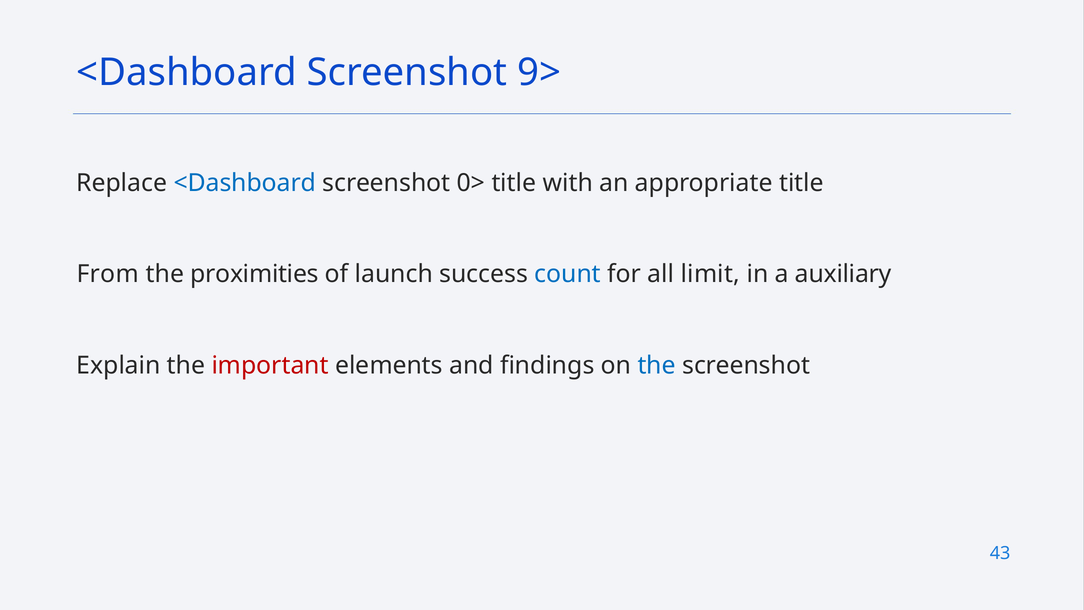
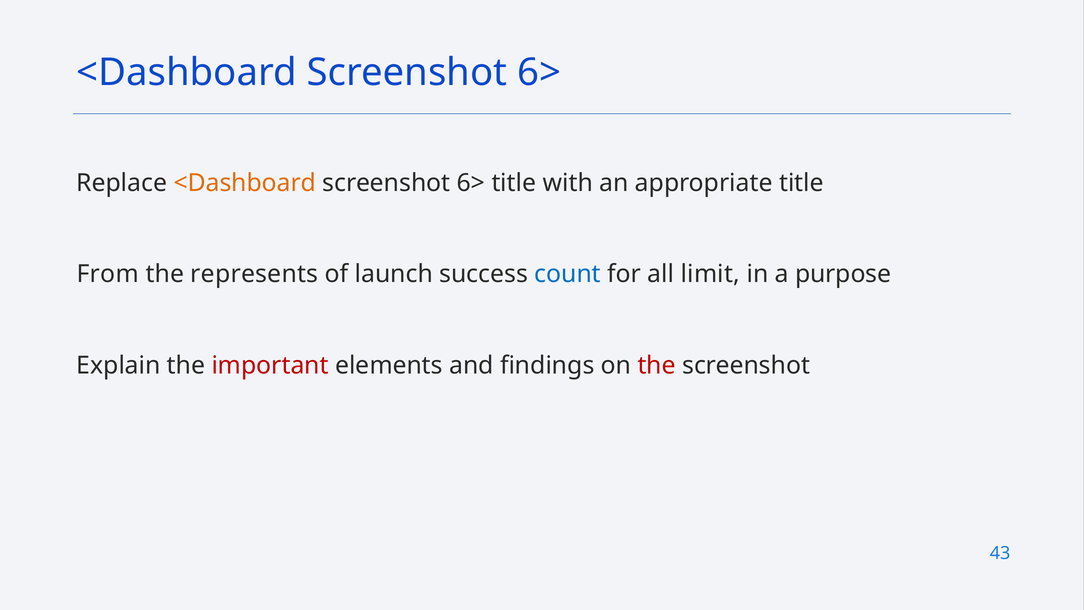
9> at (539, 72): 9> -> 6>
<Dashboard at (245, 183) colour: blue -> orange
0> at (471, 183): 0> -> 6>
proximities: proximities -> represents
auxiliary: auxiliary -> purpose
the at (657, 365) colour: blue -> red
